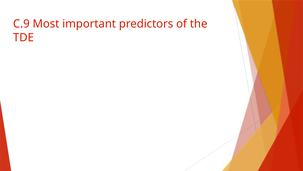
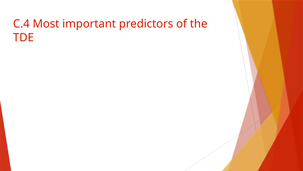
C.9: C.9 -> C.4
